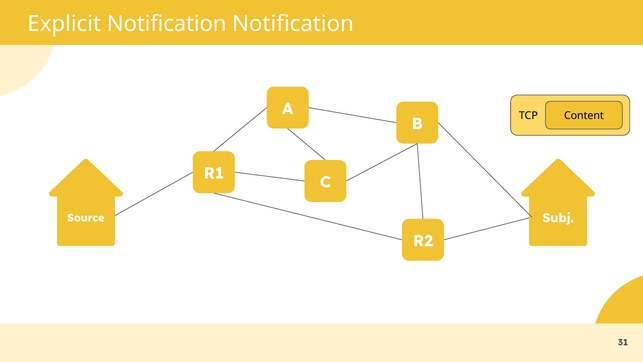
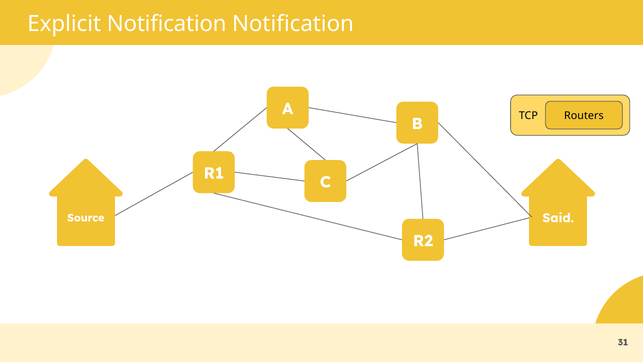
Content: Content -> Routers
Subj: Subj -> Said
